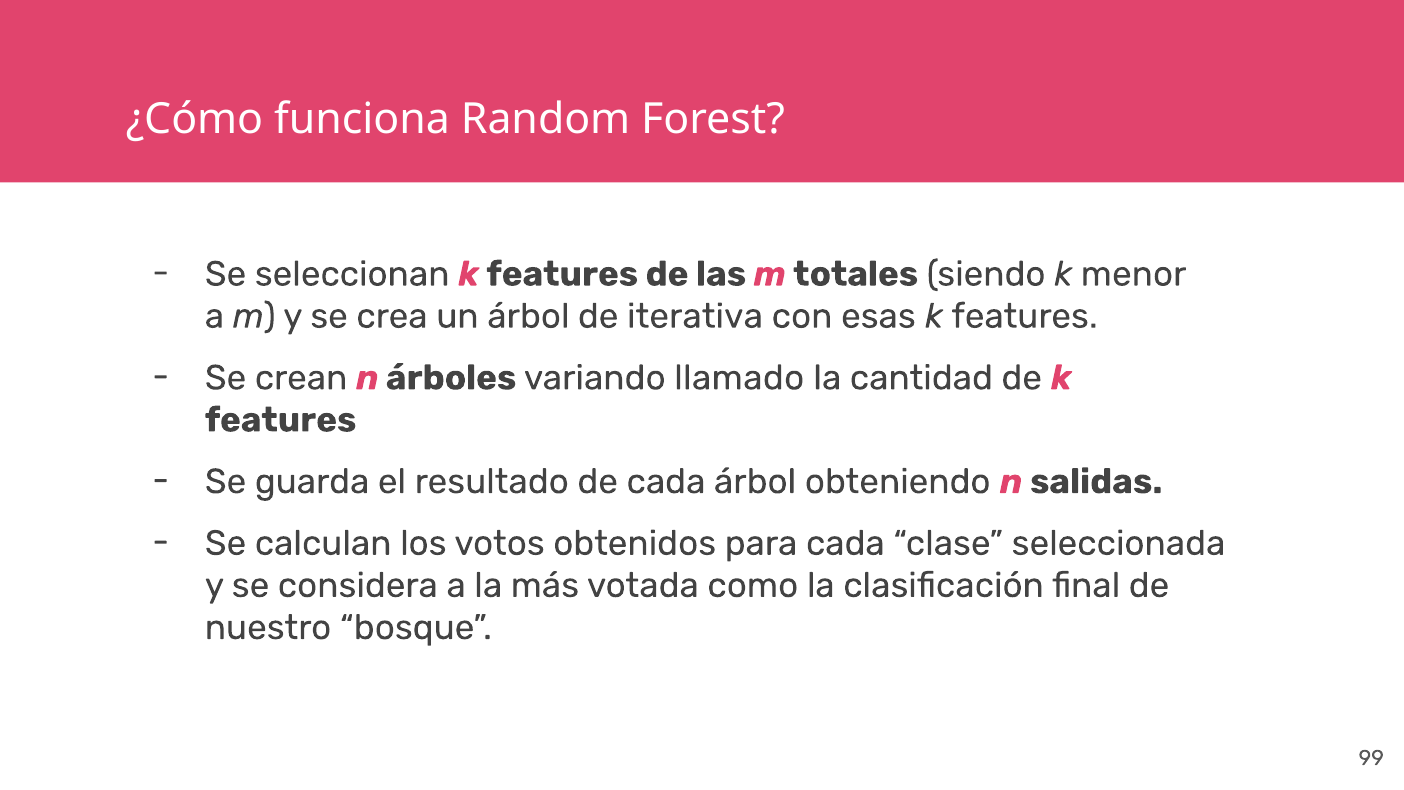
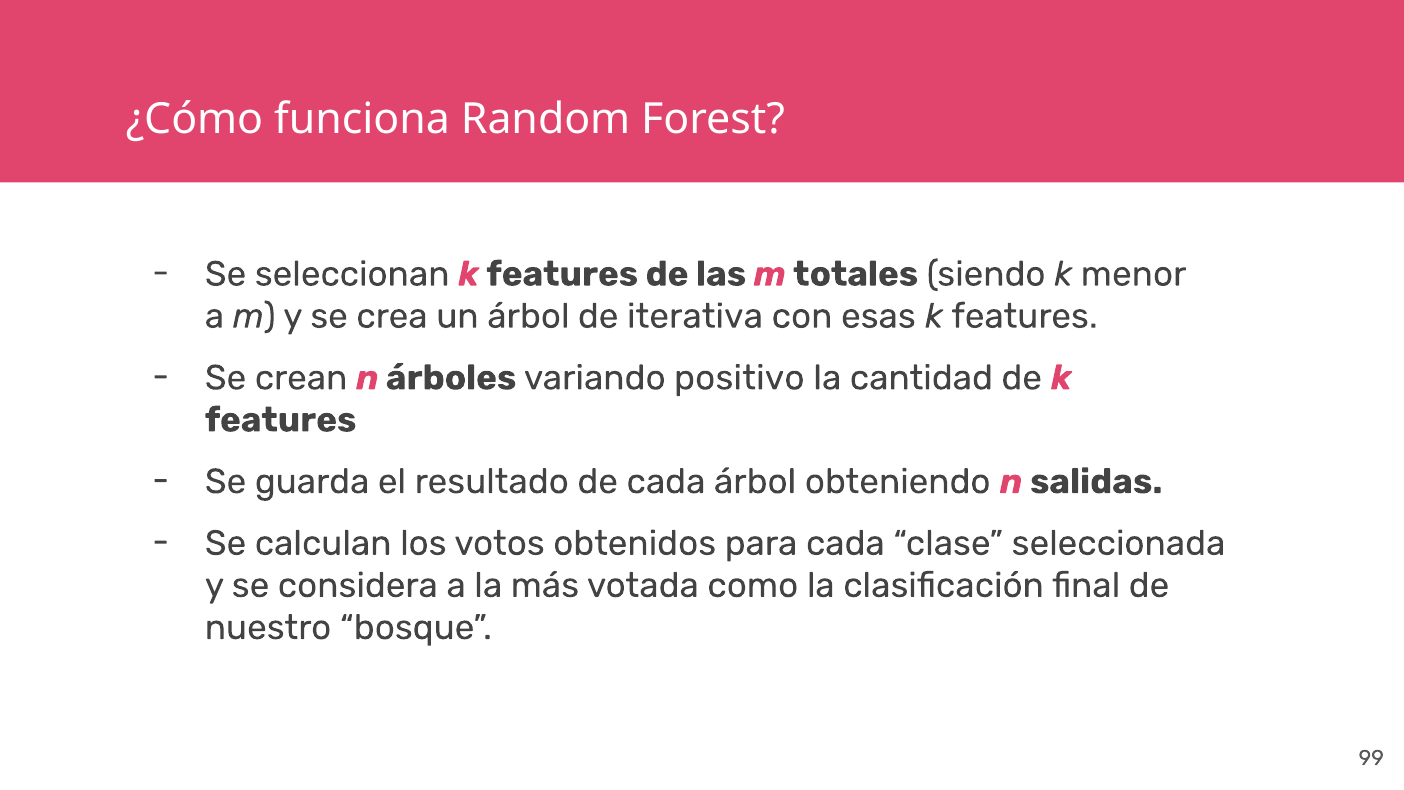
llamado: llamado -> positivo
